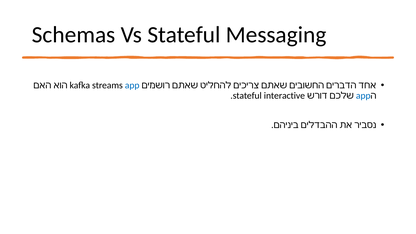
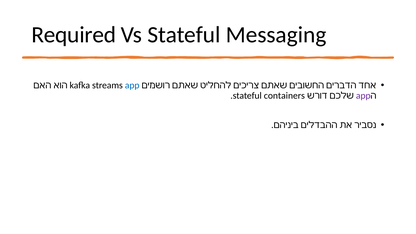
Schemas: Schemas -> Required
interactive: interactive -> containers
app at (363, 96) colour: blue -> purple
